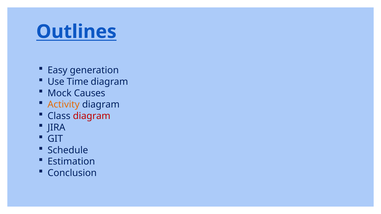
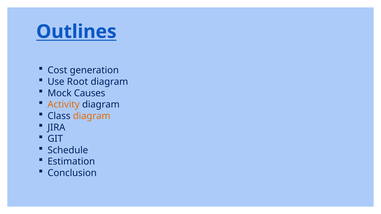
Easy: Easy -> Cost
Time: Time -> Root
diagram at (92, 116) colour: red -> orange
